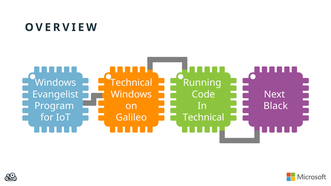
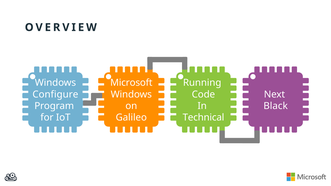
Technical at (131, 83): Technical -> Microsoft
Evangelist: Evangelist -> Configure
